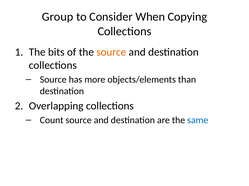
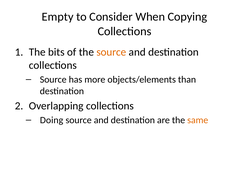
Group: Group -> Empty
Count: Count -> Doing
same colour: blue -> orange
